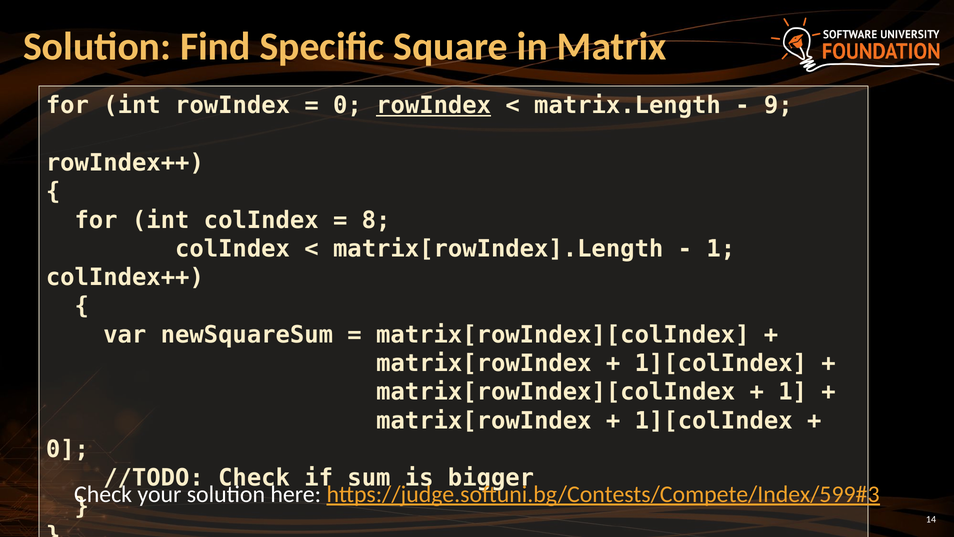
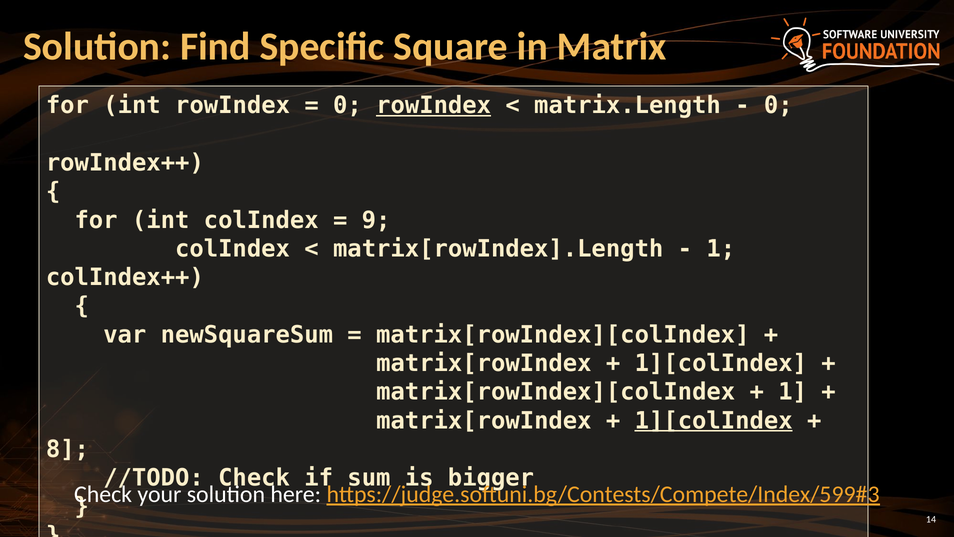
9 at (778, 106): 9 -> 0
8: 8 -> 9
1][colIndex at (714, 420) underline: none -> present
0 at (67, 449): 0 -> 8
